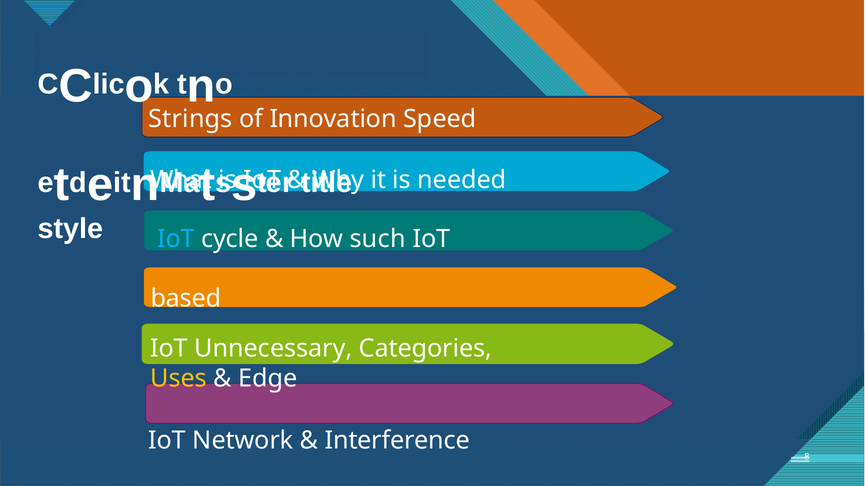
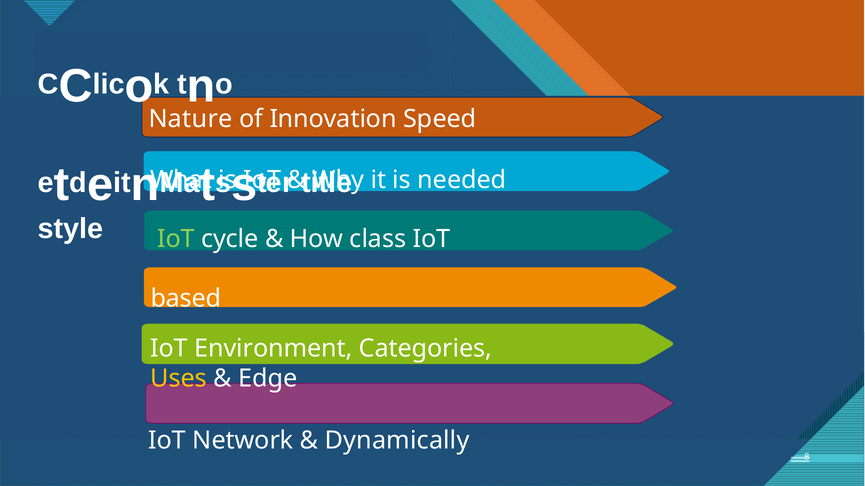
Strings: Strings -> Nature
IoT at (176, 239) colour: light blue -> light green
such: such -> class
Unnecessary: Unnecessary -> Environment
Interference: Interference -> Dynamically
